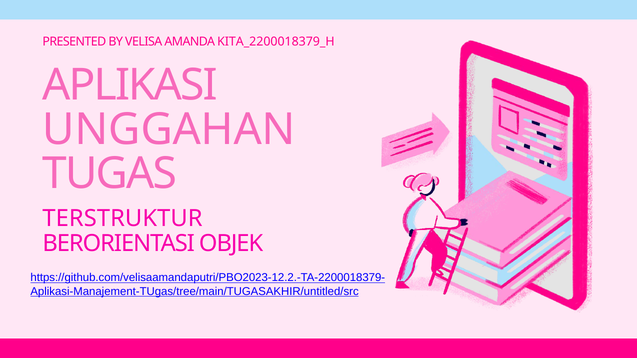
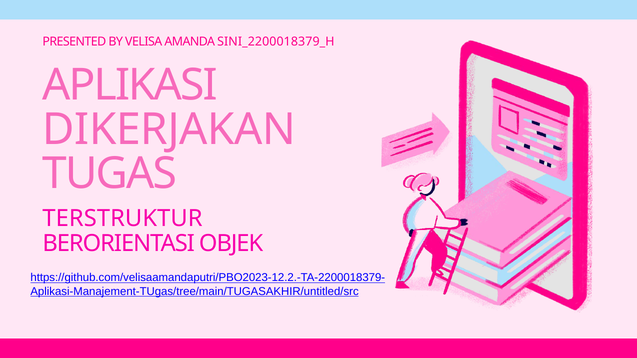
KITA_2200018379_H: KITA_2200018379_H -> SINI_2200018379_H
UNGGAHAN: UNGGAHAN -> DIKERJAKAN
